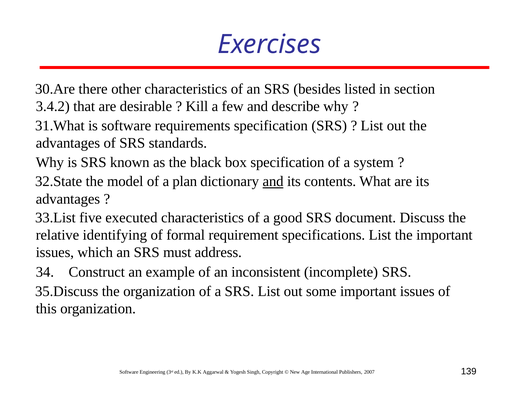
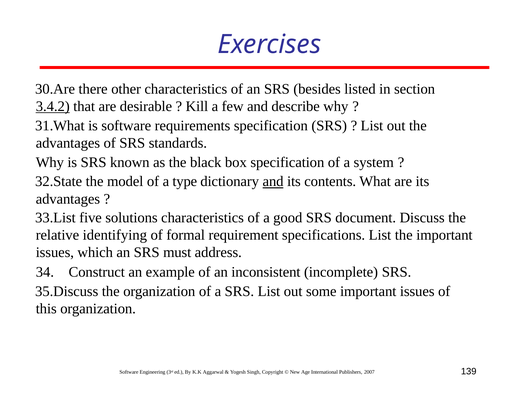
3.4.2 underline: none -> present
plan: plan -> type
executed: executed -> solutions
